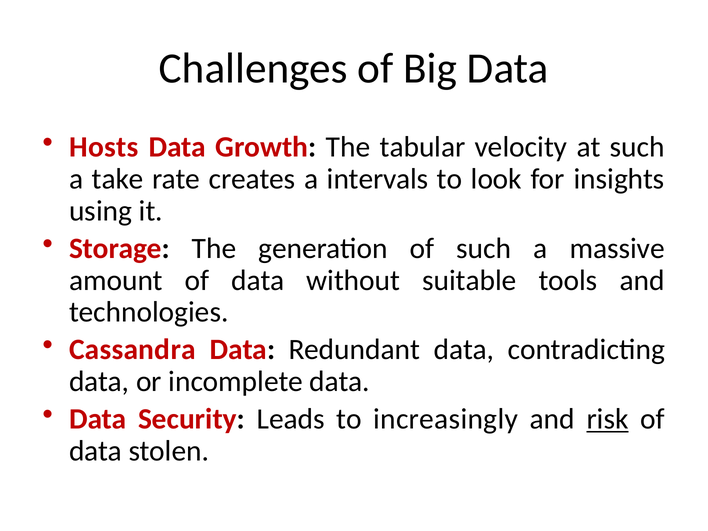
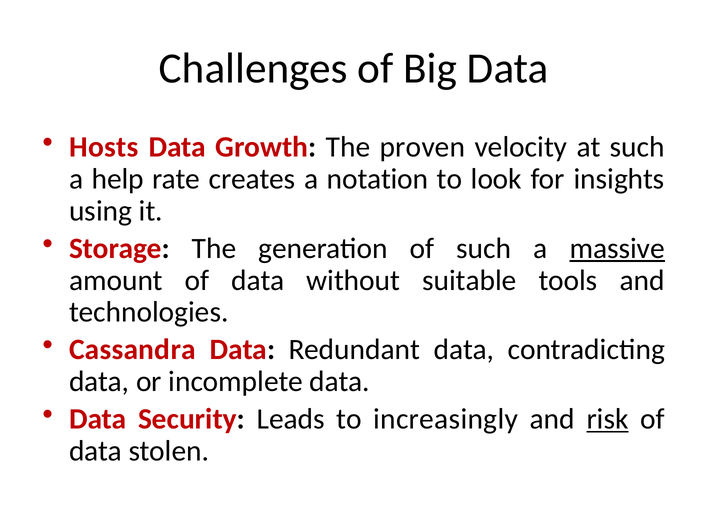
tabular: tabular -> proven
take: take -> help
intervals: intervals -> notation
massive underline: none -> present
